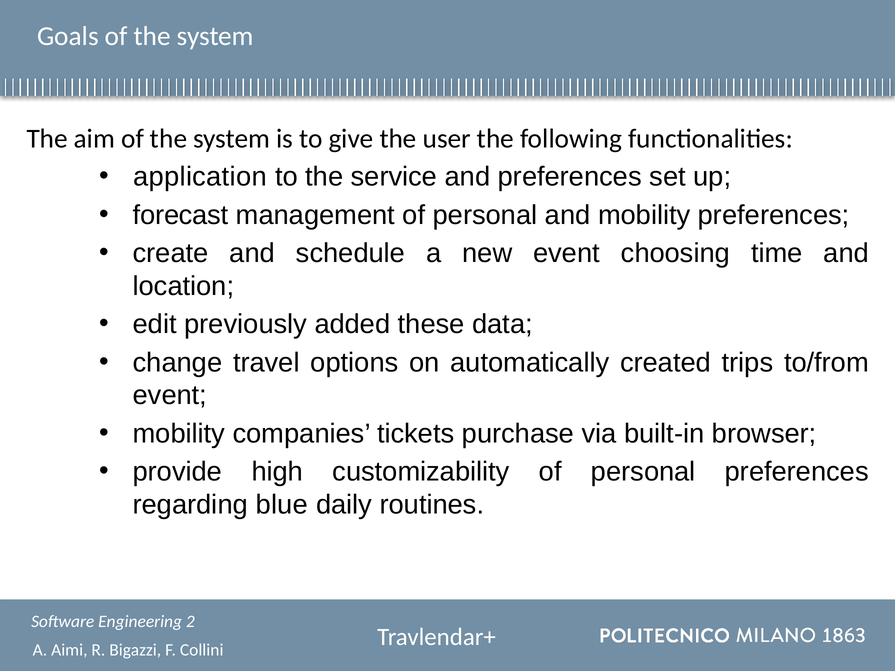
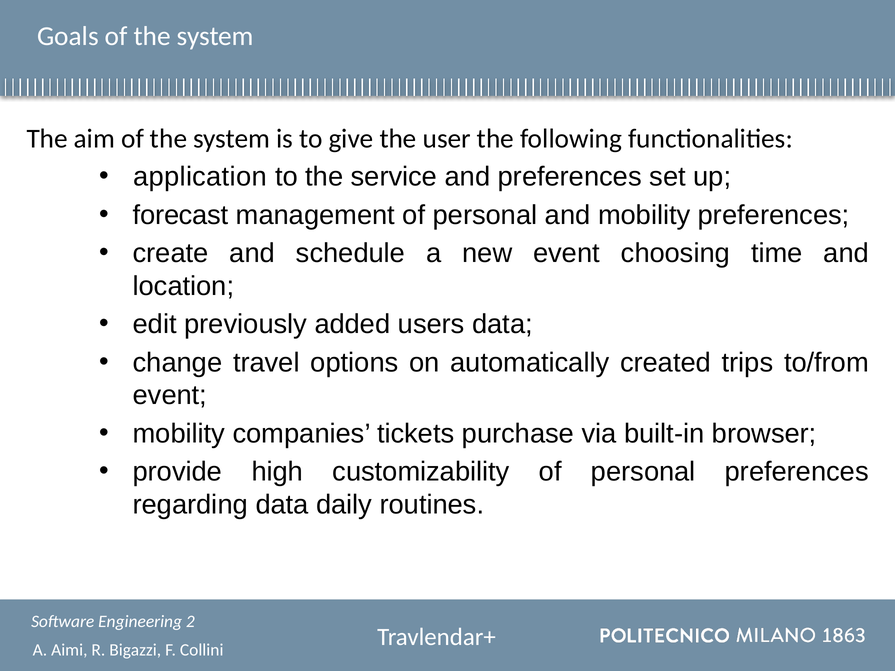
these: these -> users
regarding blue: blue -> data
